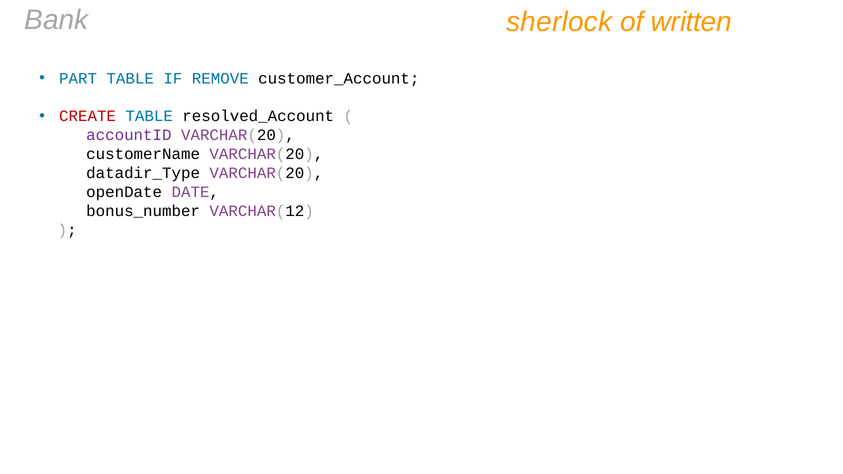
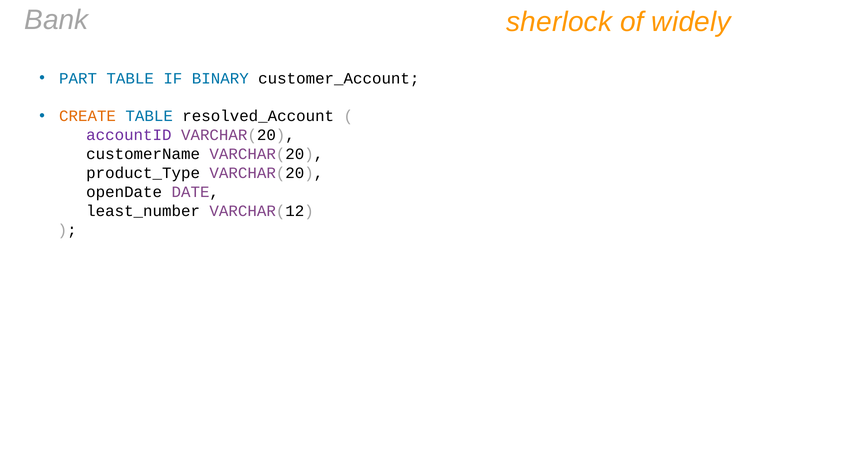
written: written -> widely
REMOVE: REMOVE -> BINARY
CREATE colour: red -> orange
datadir_Type: datadir_Type -> product_Type
bonus_number: bonus_number -> least_number
